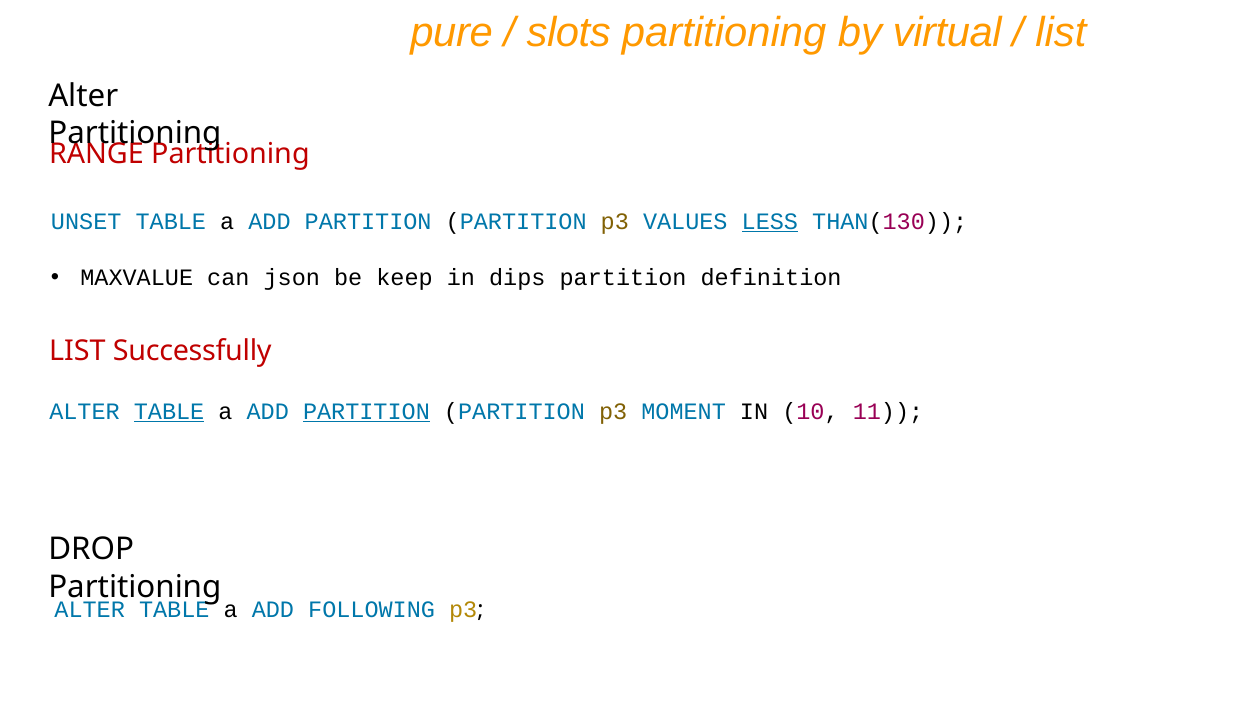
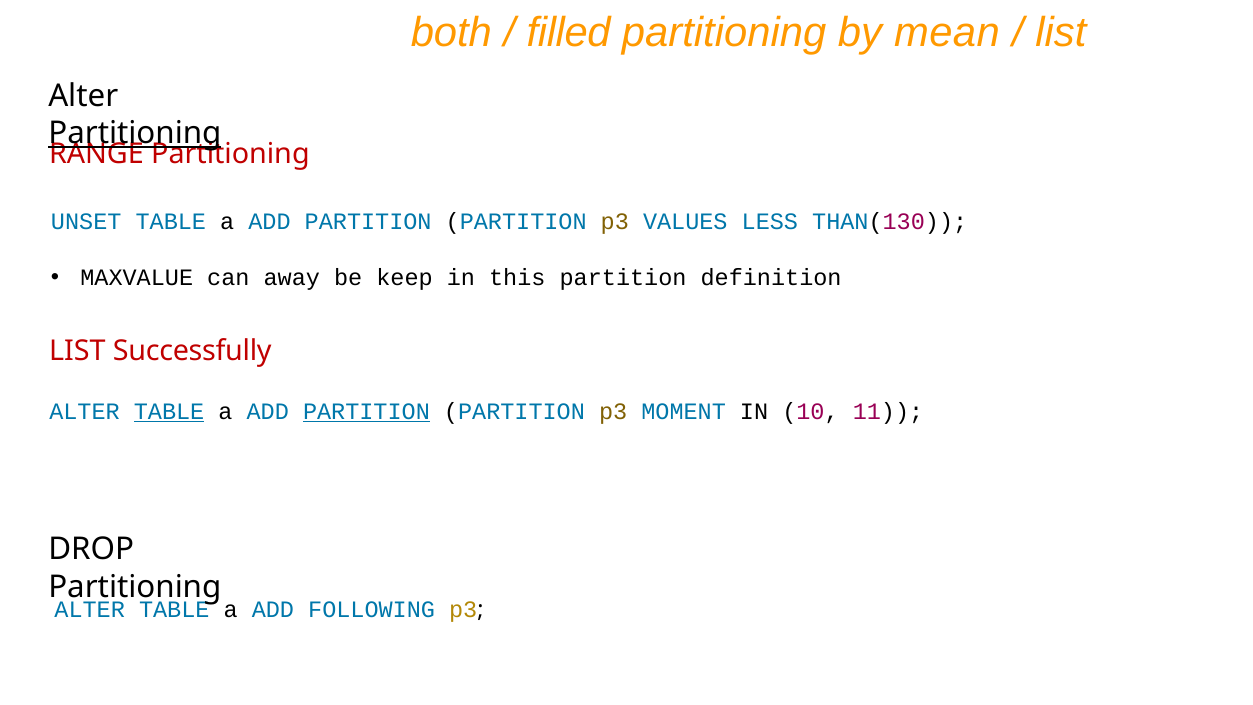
pure: pure -> both
slots: slots -> filled
virtual: virtual -> mean
Partitioning at (135, 133) underline: none -> present
LESS underline: present -> none
json: json -> away
dips: dips -> this
